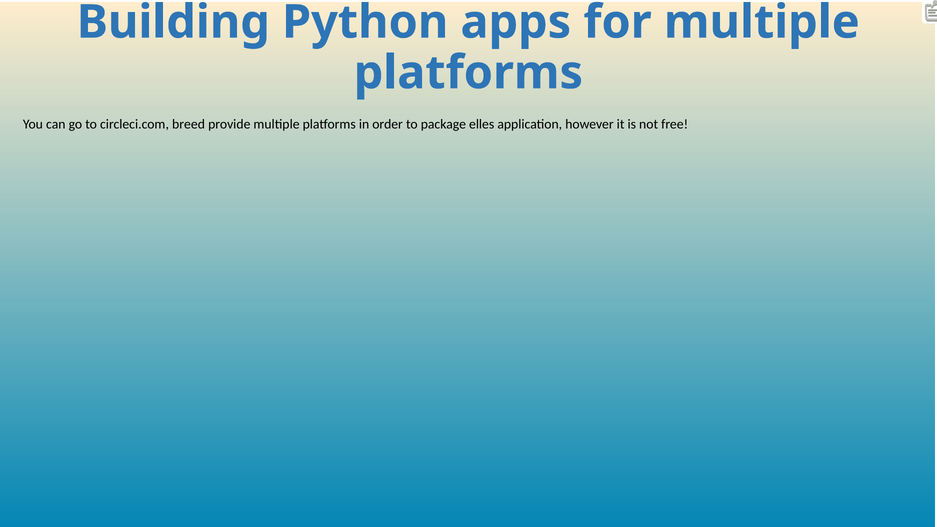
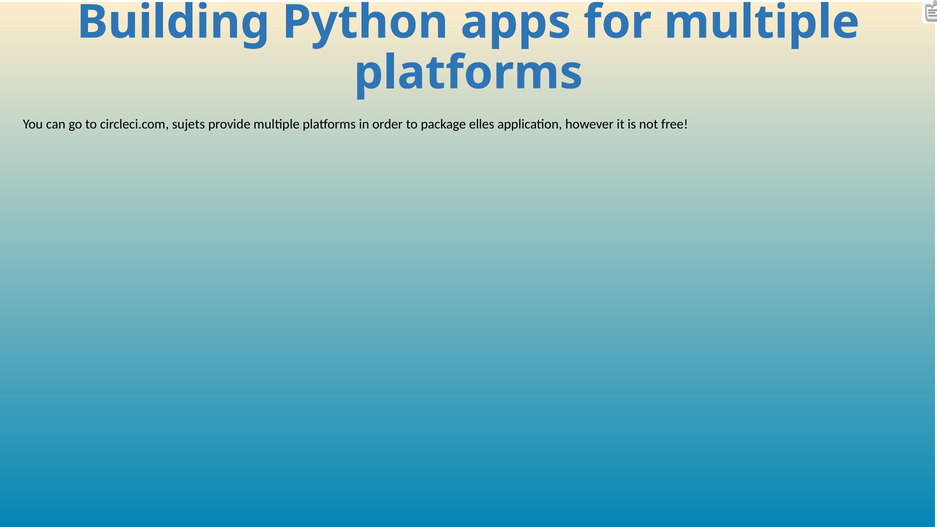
breed: breed -> sujets
